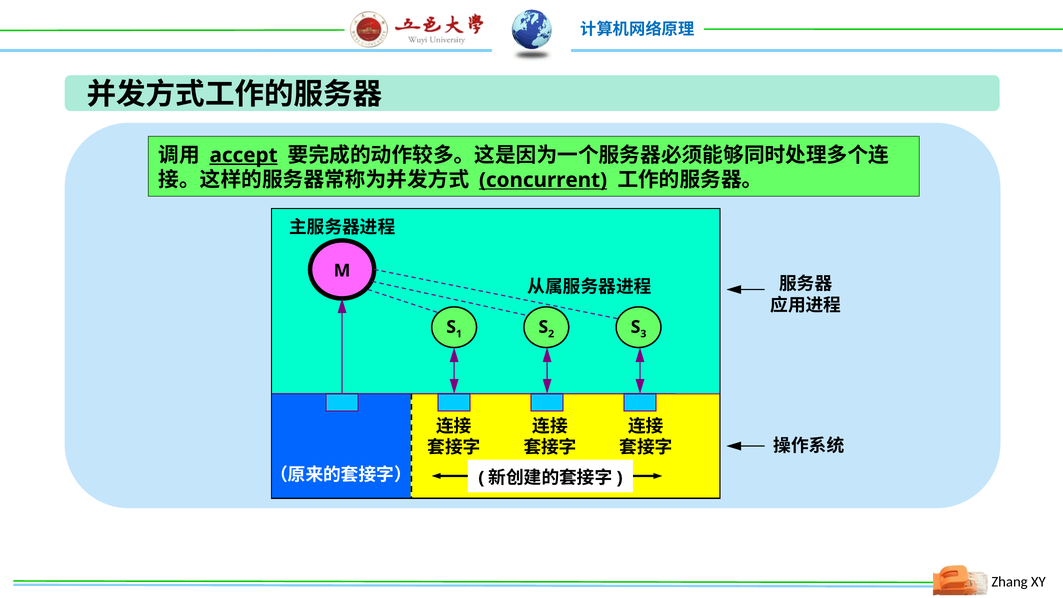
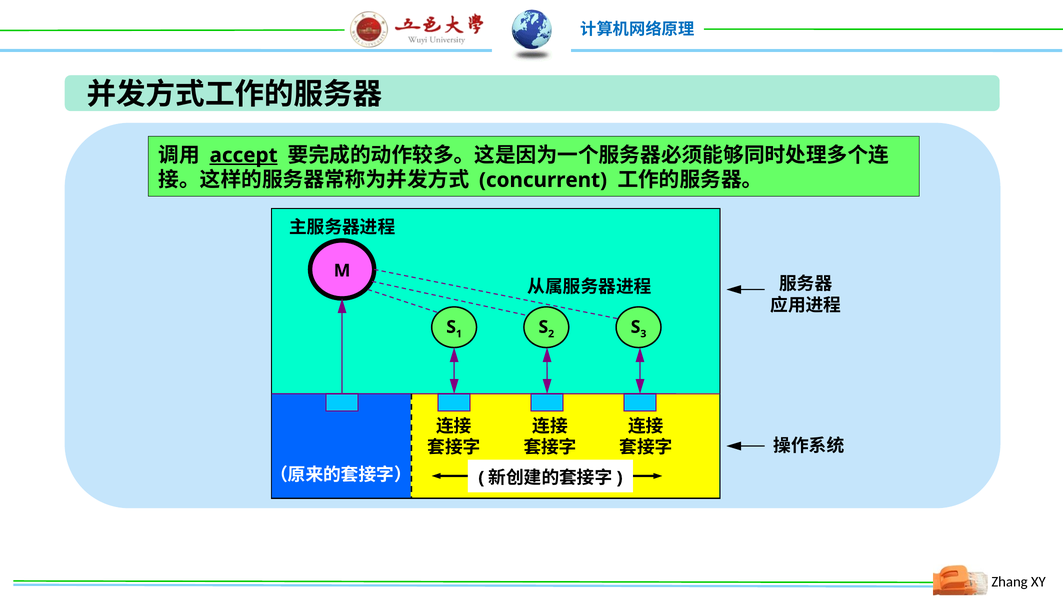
concurrent underline: present -> none
